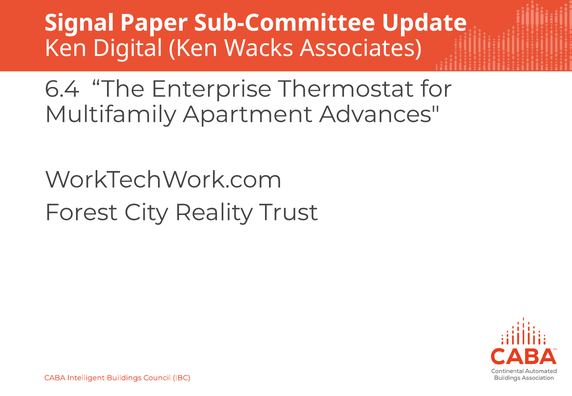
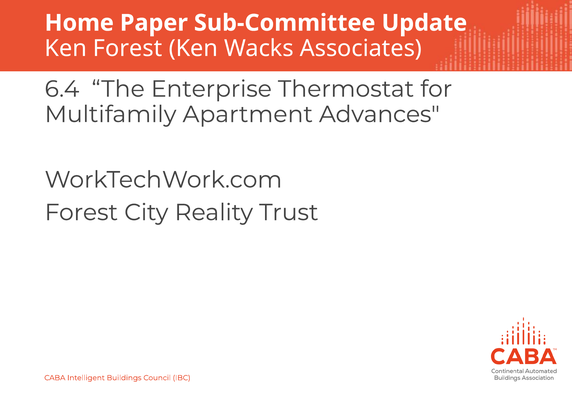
Signal: Signal -> Home
Ken Digital: Digital -> Forest
